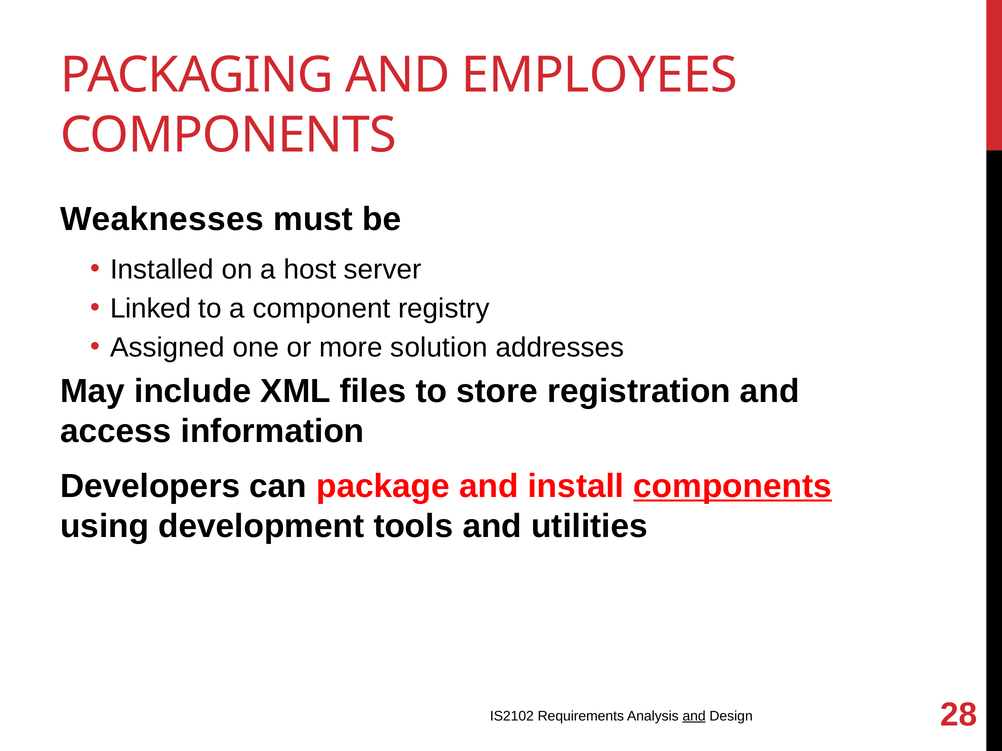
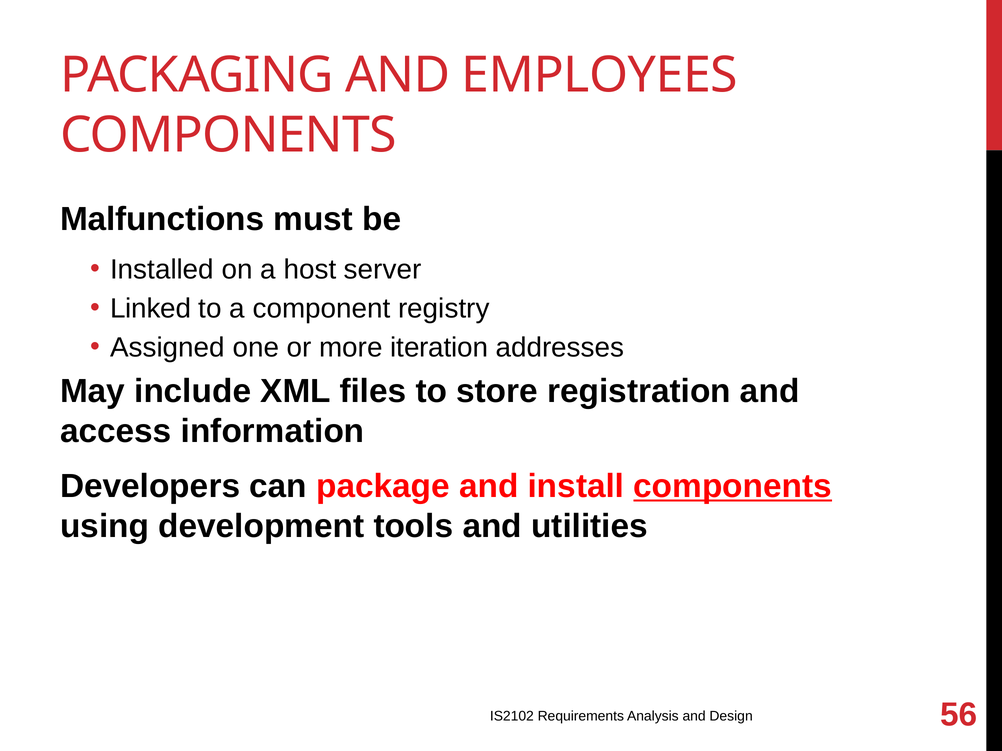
Weaknesses: Weaknesses -> Malfunctions
solution: solution -> iteration
and at (694, 717) underline: present -> none
28: 28 -> 56
